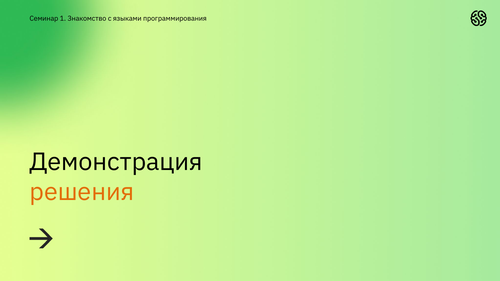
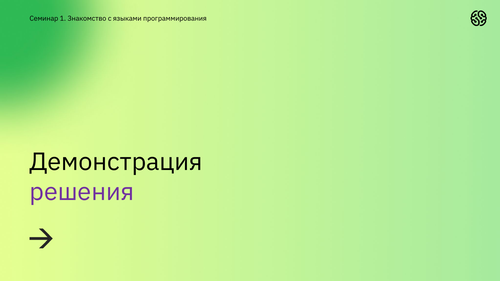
решения colour: orange -> purple
